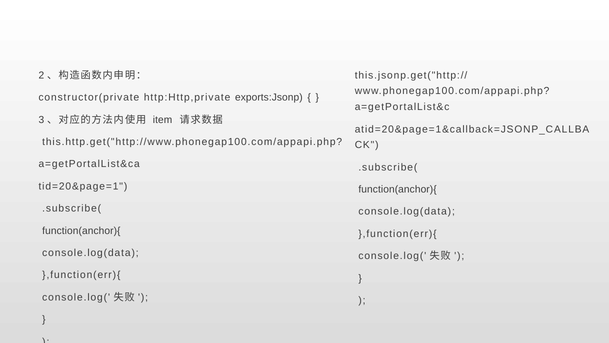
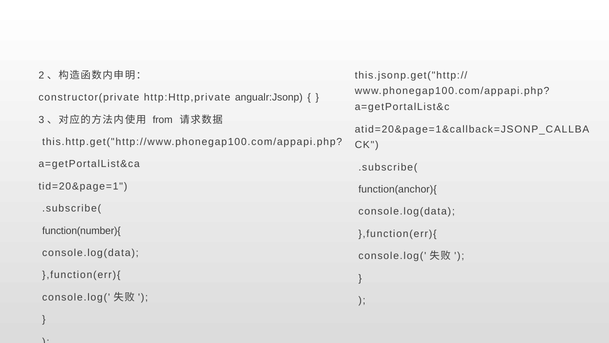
exports:Jsonp: exports:Jsonp -> angualr:Jsonp
item: item -> from
function(anchor){ at (81, 230): function(anchor){ -> function(number){
